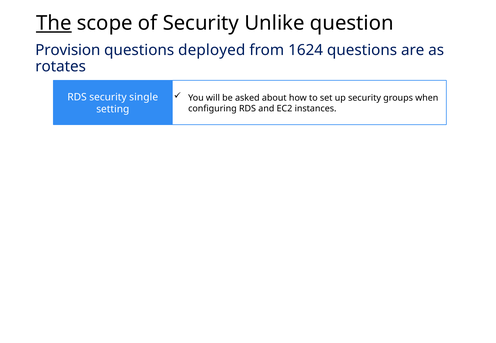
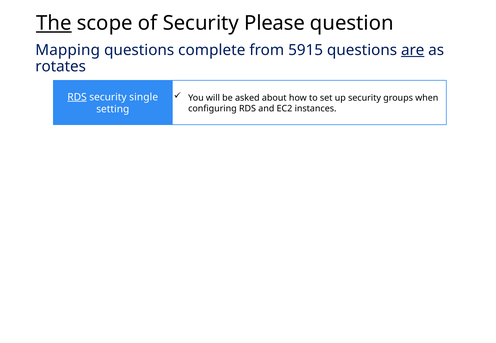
Unlike: Unlike -> Please
Provision: Provision -> Mapping
deployed: deployed -> complete
1624: 1624 -> 5915
are underline: none -> present
RDS at (77, 97) underline: none -> present
